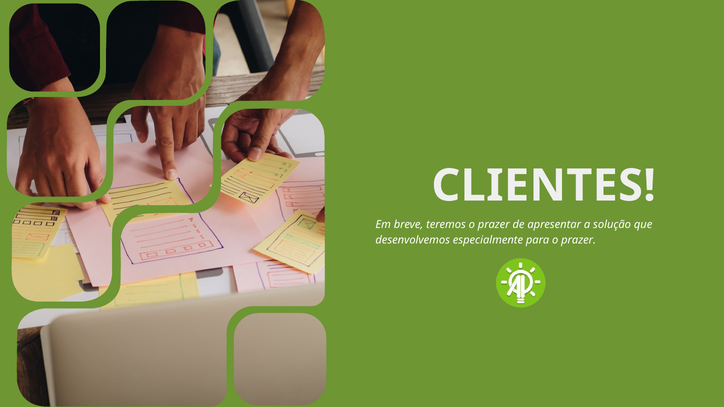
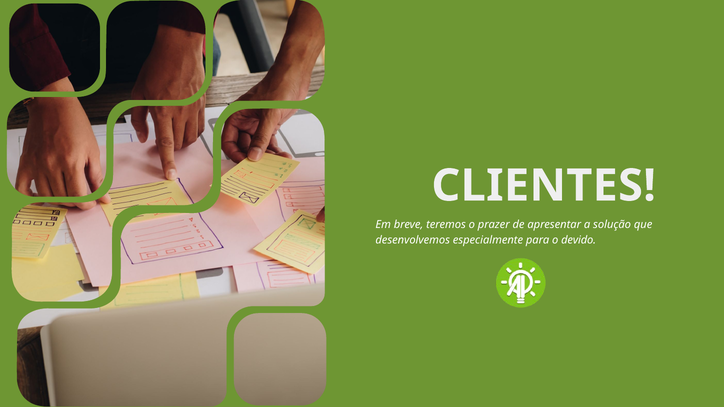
para o prazer: prazer -> devido
